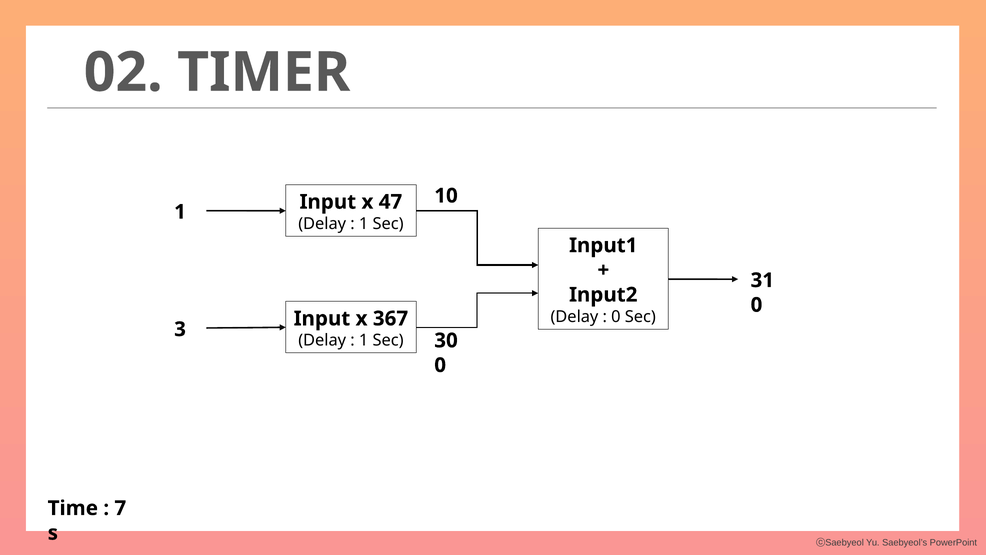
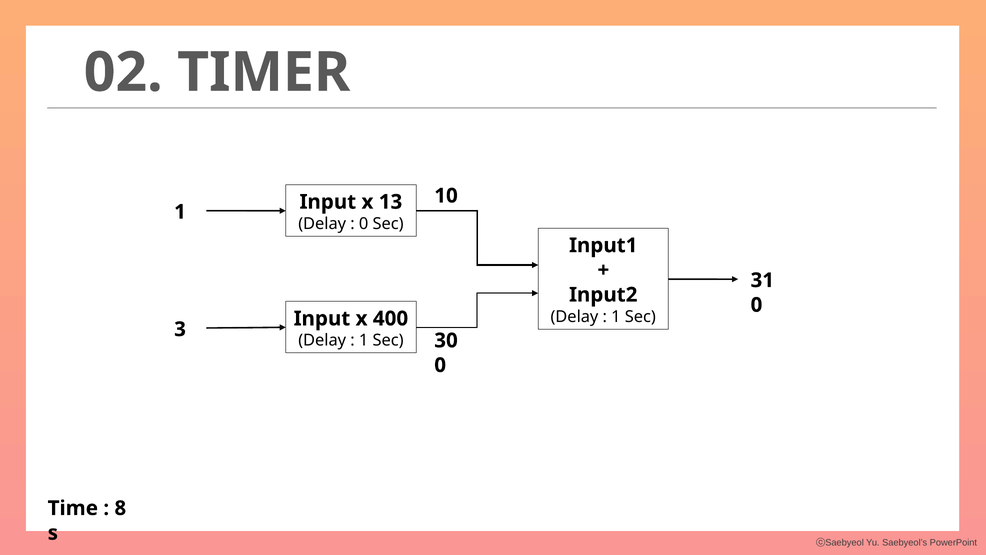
47: 47 -> 13
1 at (364, 224): 1 -> 0
0 at (616, 316): 0 -> 1
367: 367 -> 400
7: 7 -> 8
